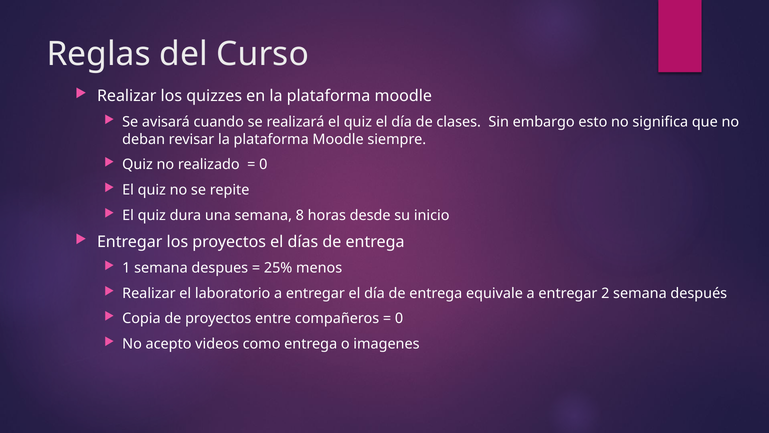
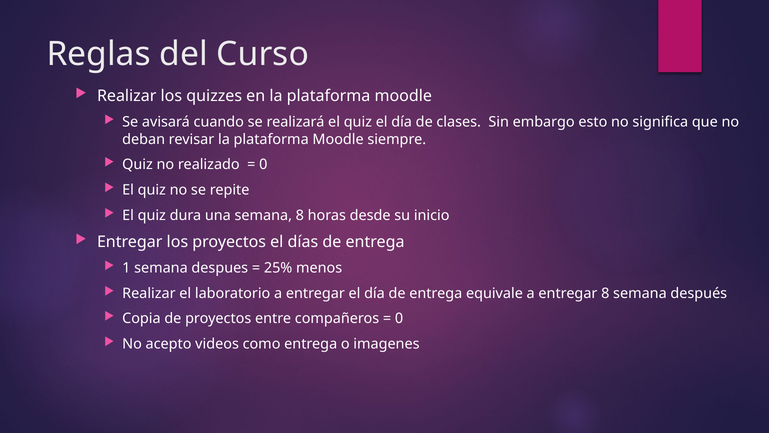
entregar 2: 2 -> 8
